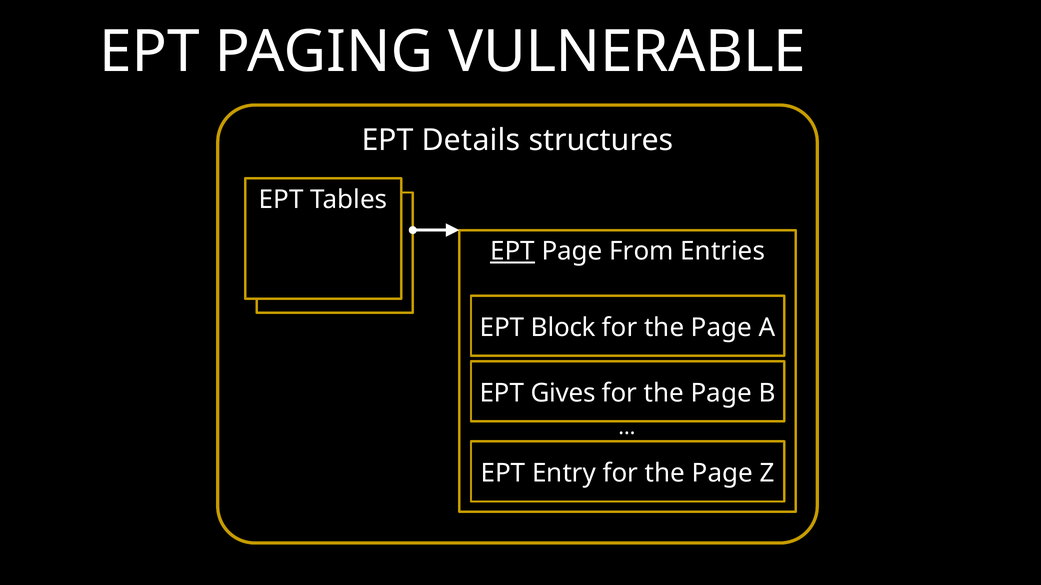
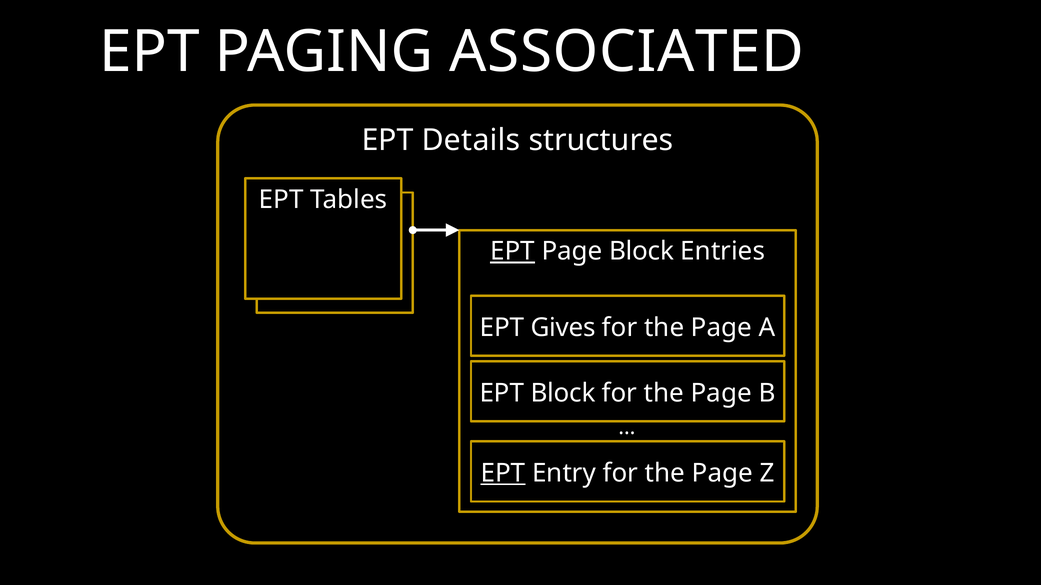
VULNERABLE: VULNERABLE -> ASSOCIATED
Page From: From -> Block
Block: Block -> Gives
EPT Gives: Gives -> Block
EPT at (503, 474) underline: none -> present
